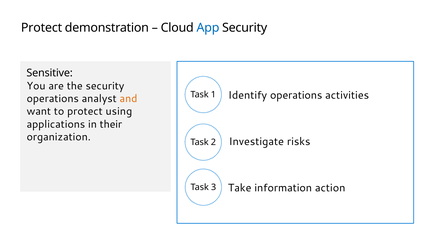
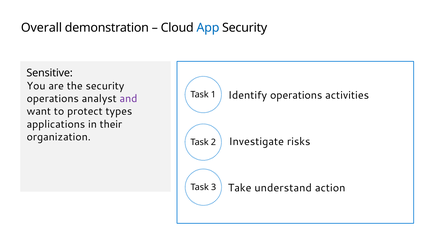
Protect at (42, 28): Protect -> Overall
and colour: orange -> purple
using: using -> types
information: information -> understand
